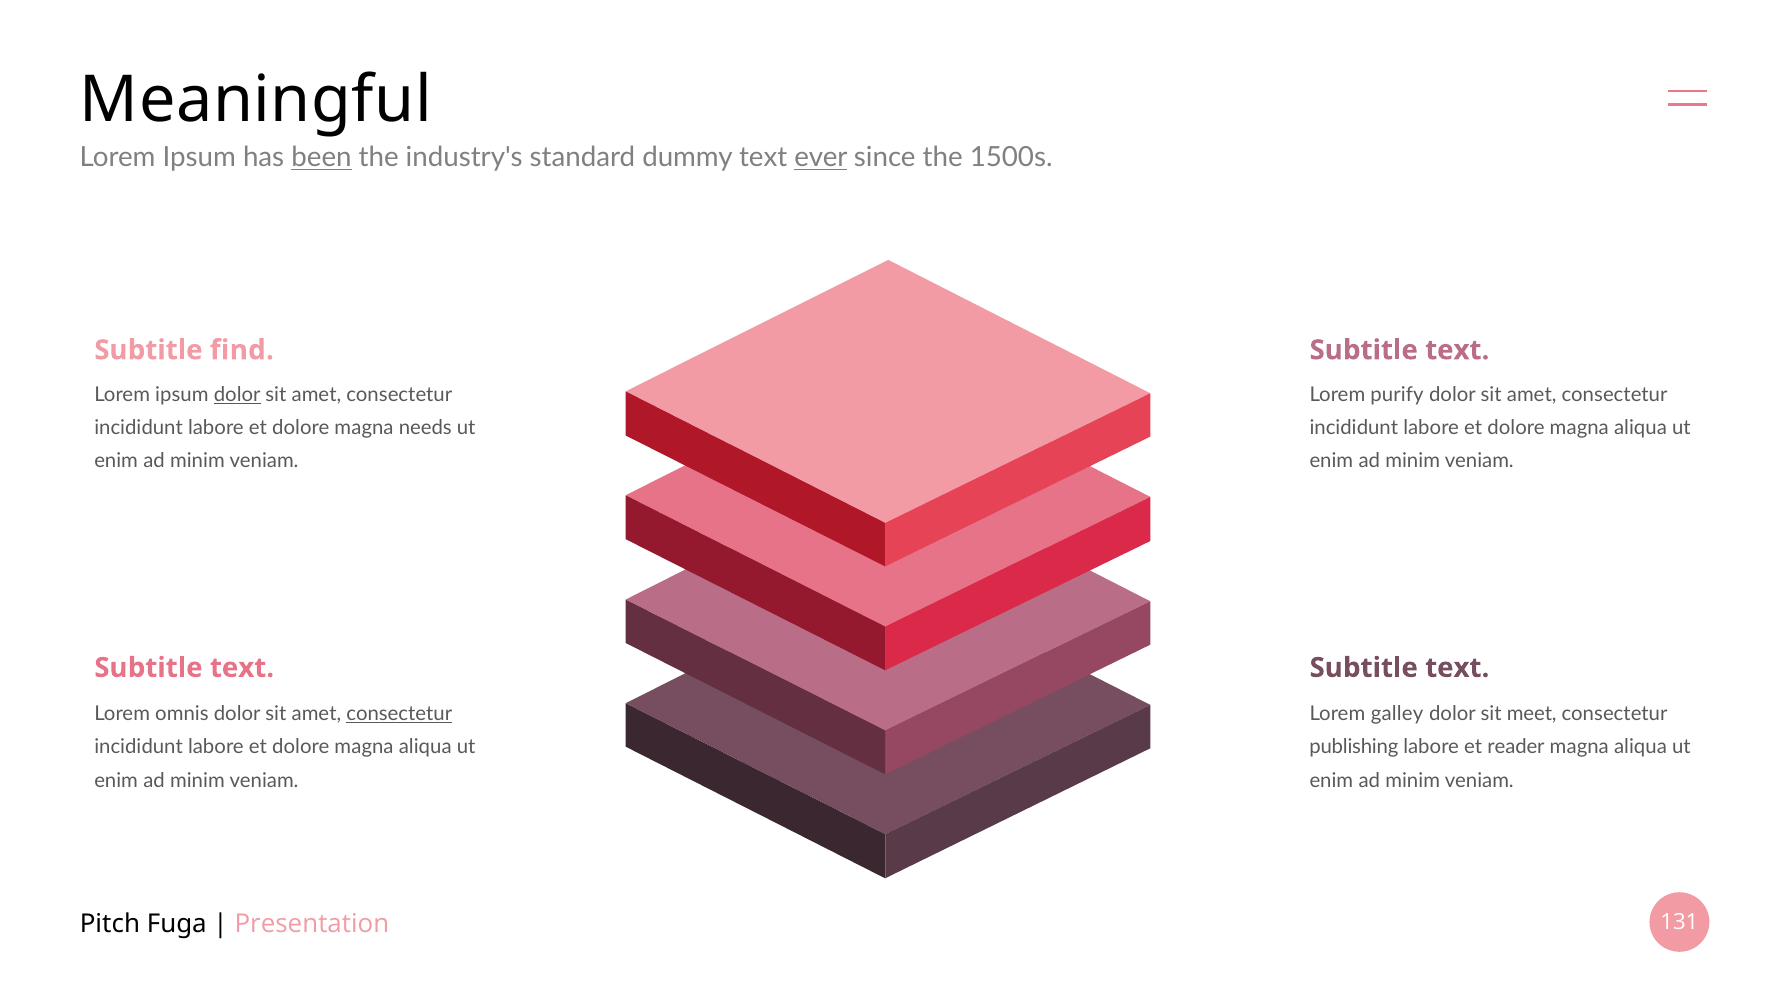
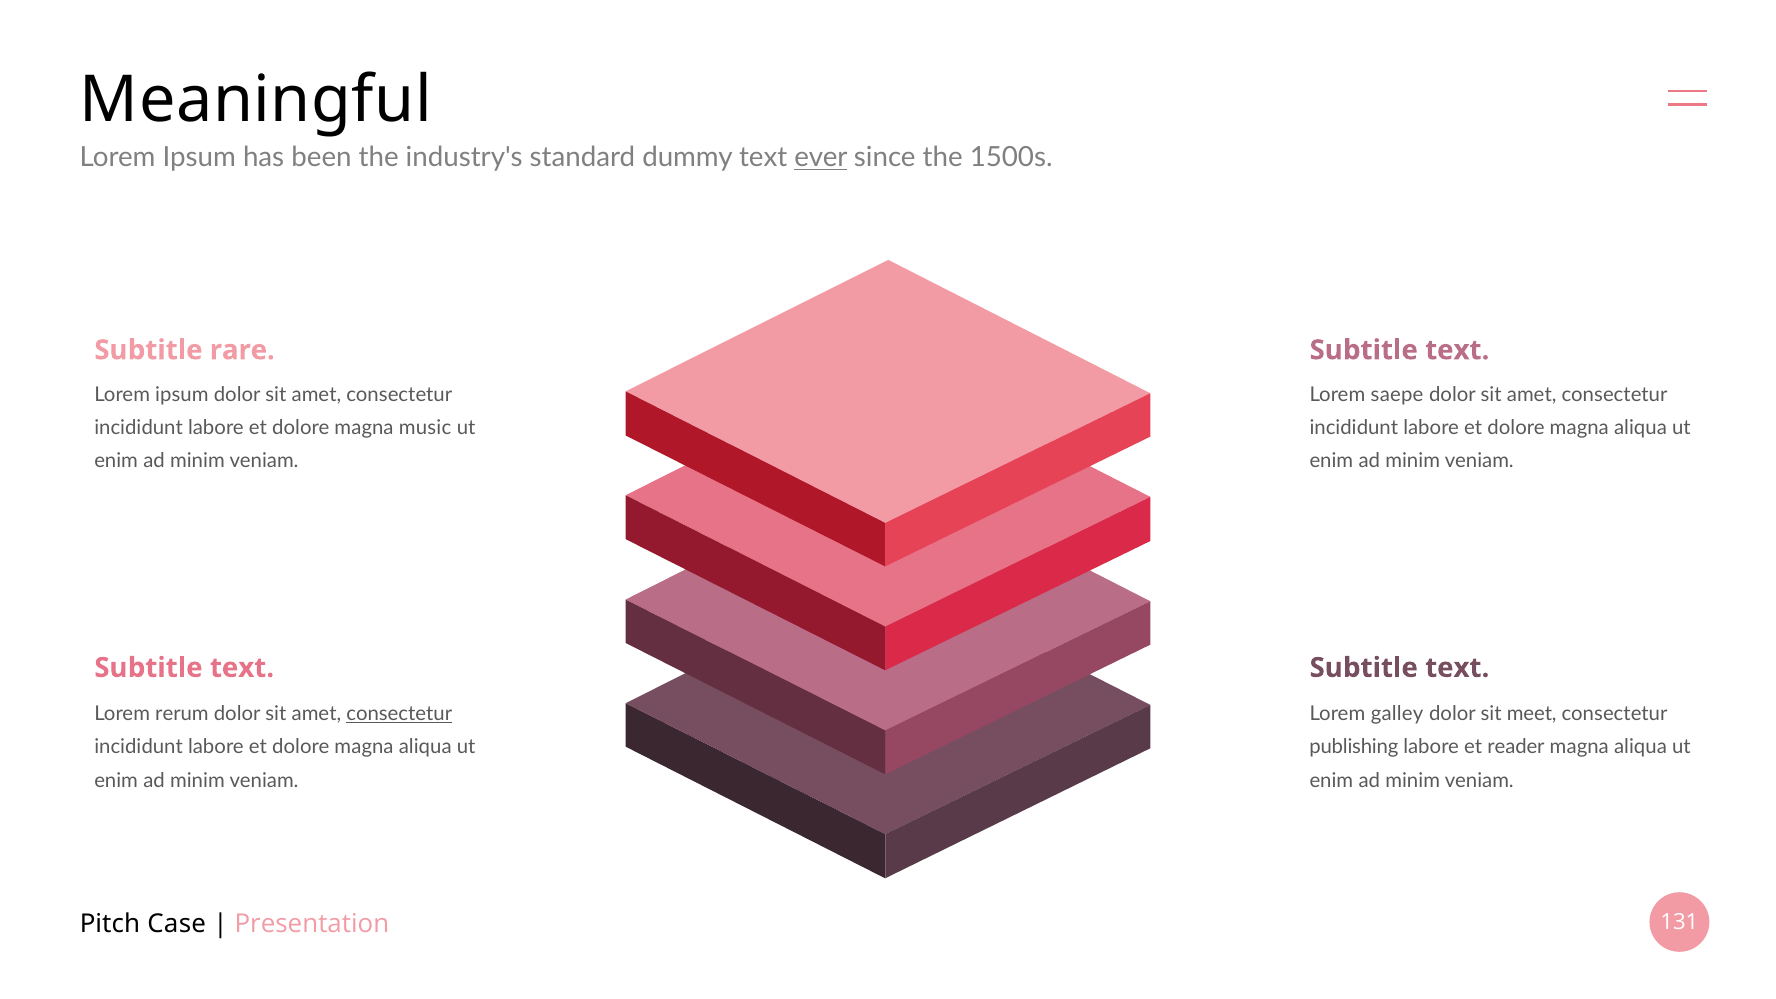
been underline: present -> none
find: find -> rare
dolor at (237, 395) underline: present -> none
purify: purify -> saepe
needs: needs -> music
omnis: omnis -> rerum
Fuga: Fuga -> Case
